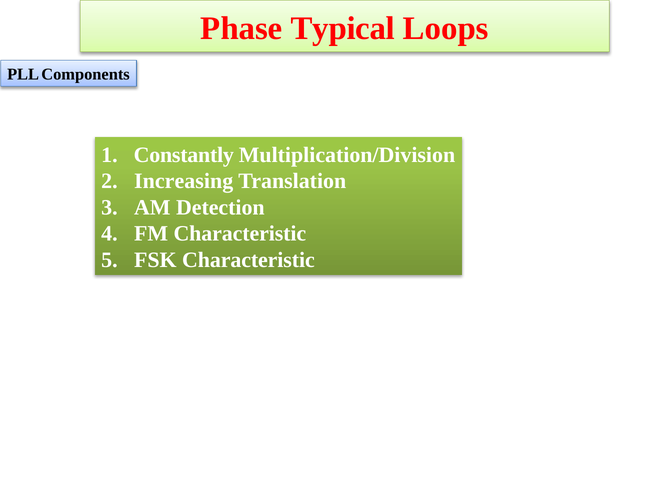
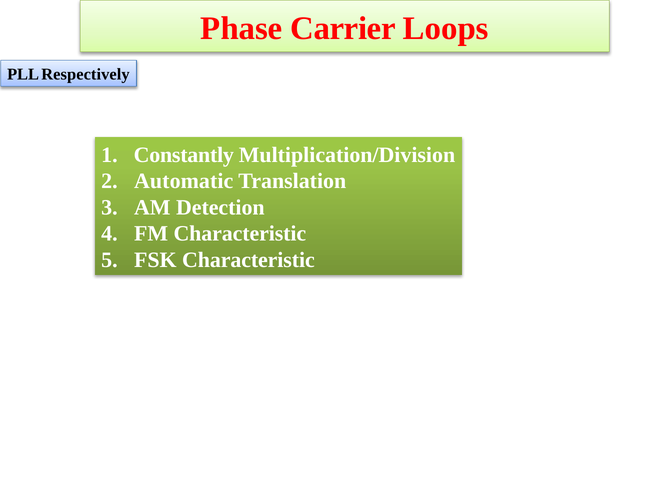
Typical: Typical -> Carrier
Components: Components -> Respectively
Increasing: Increasing -> Automatic
